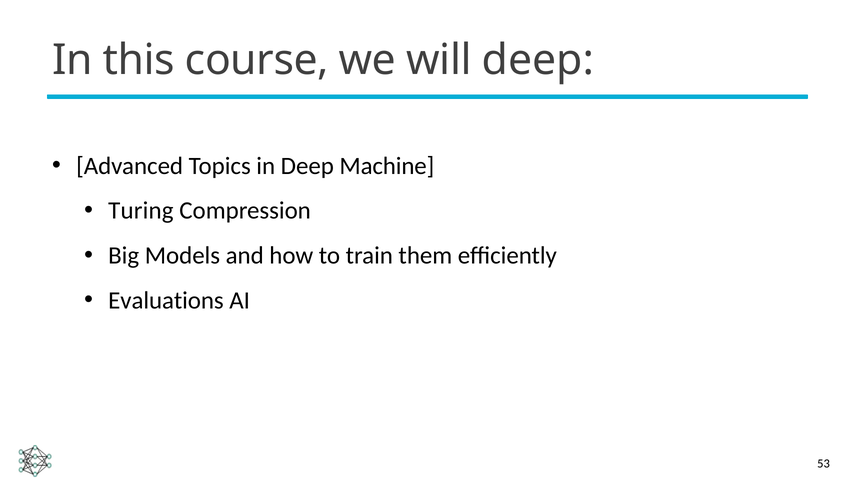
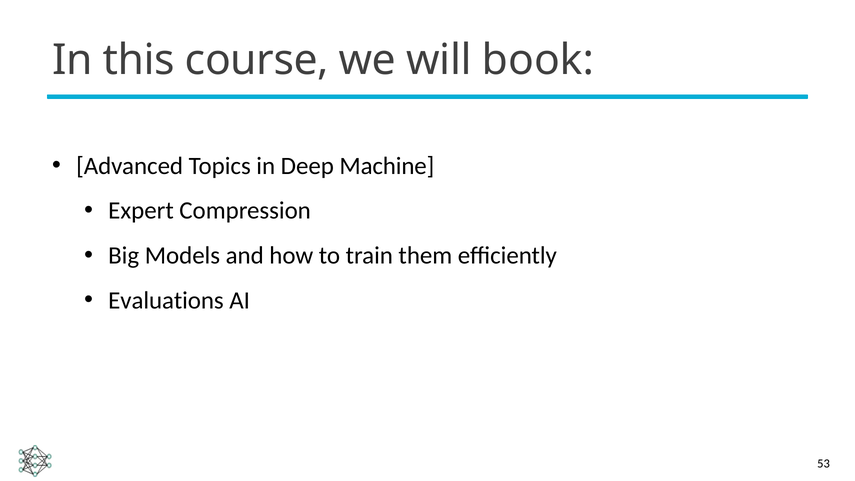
will deep: deep -> book
Turing: Turing -> Expert
